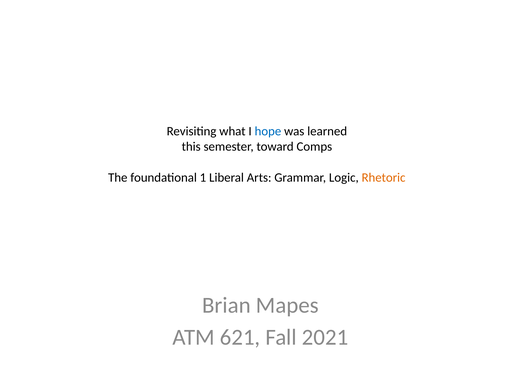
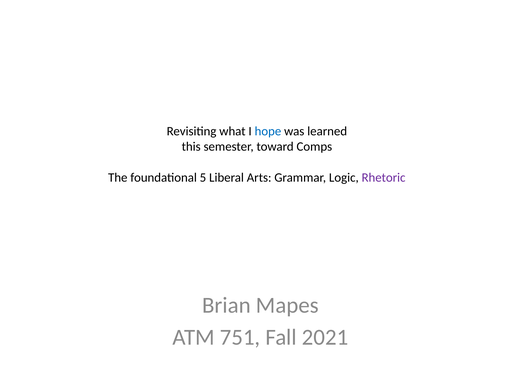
1: 1 -> 5
Rhetoric colour: orange -> purple
621: 621 -> 751
